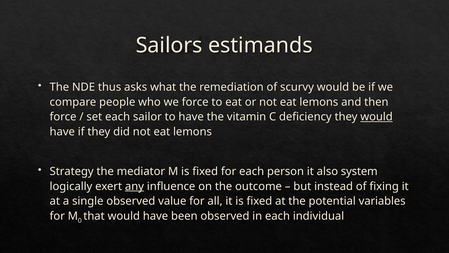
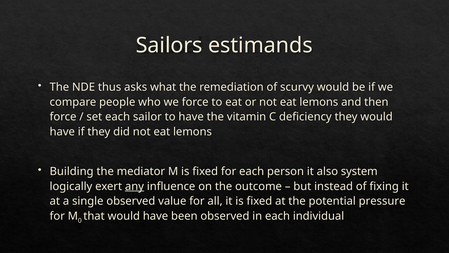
would at (377, 117) underline: present -> none
Strategy: Strategy -> Building
variables: variables -> pressure
